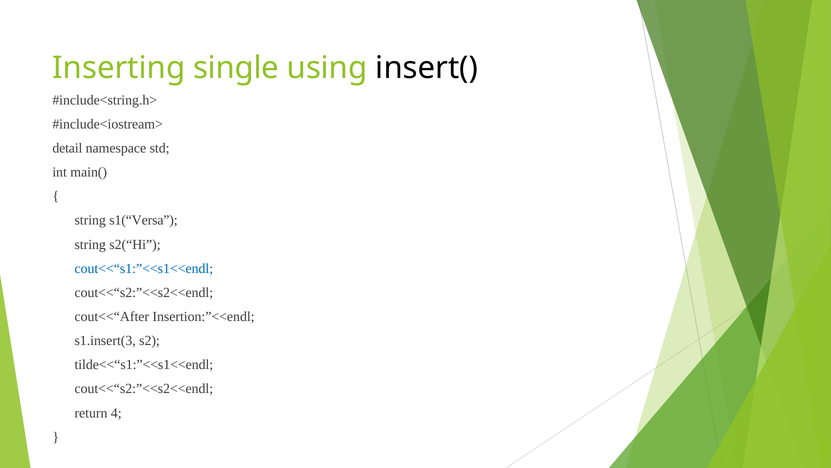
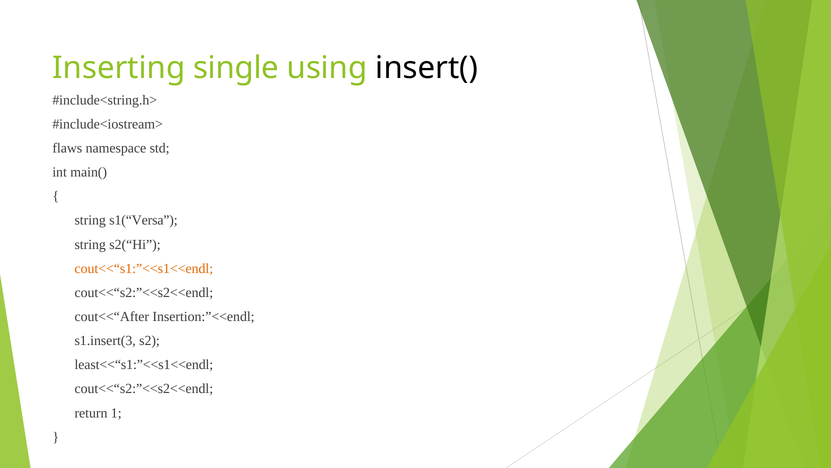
detail: detail -> flaws
cout<<“s1:”<<s1<<endl colour: blue -> orange
tilde<<“s1:”<<s1<<endl: tilde<<“s1:”<<s1<<endl -> least<<“s1:”<<s1<<endl
4: 4 -> 1
